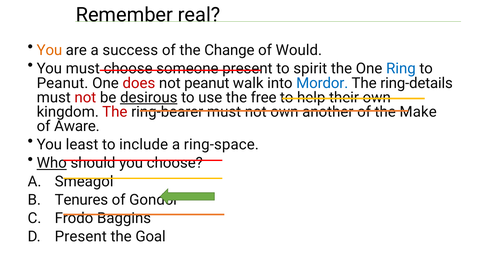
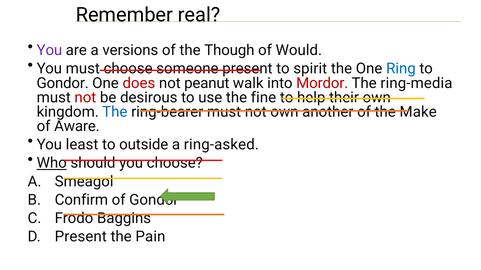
You at (49, 50) colour: orange -> purple
success: success -> versions
Change: Change -> Though
Peanut at (63, 83): Peanut -> Gondor
Mordor colour: blue -> red
ring-details: ring-details -> ring-media
desirous underline: present -> none
free: free -> fine
The at (115, 112) colour: red -> blue
include: include -> outside
ring-space: ring-space -> ring-asked
Tenures: Tenures -> Confirm
Goal: Goal -> Pain
